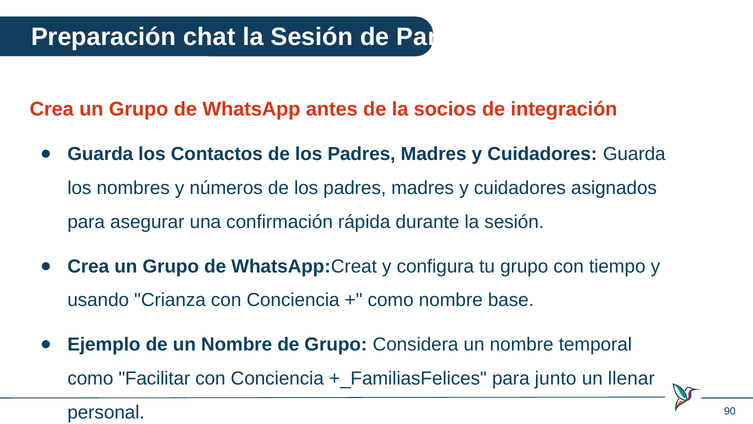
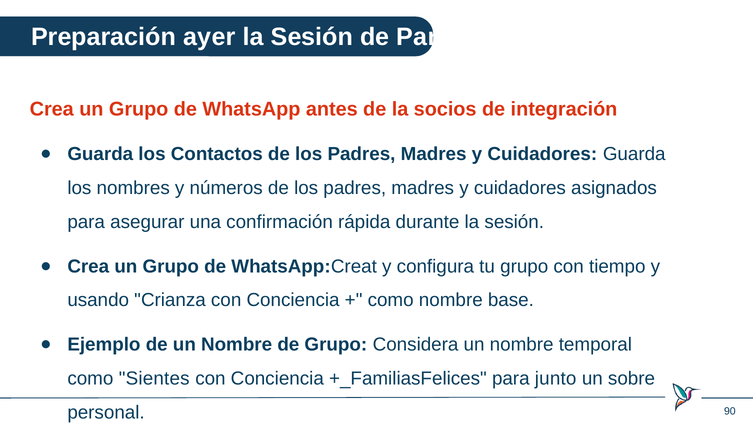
chat: chat -> ayer
Facilitar: Facilitar -> Sientes
llenar: llenar -> sobre
